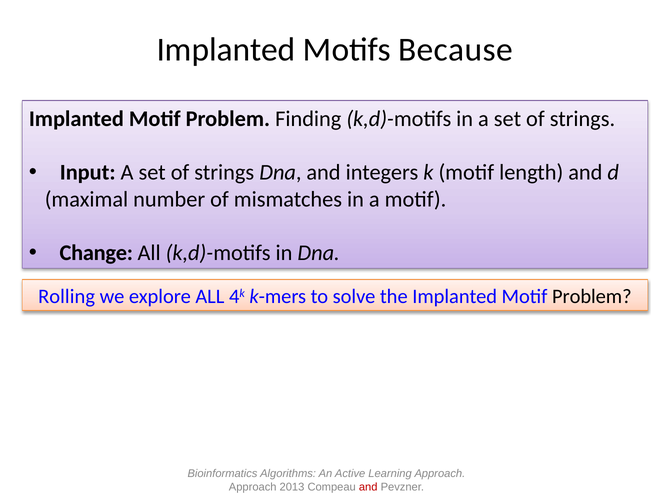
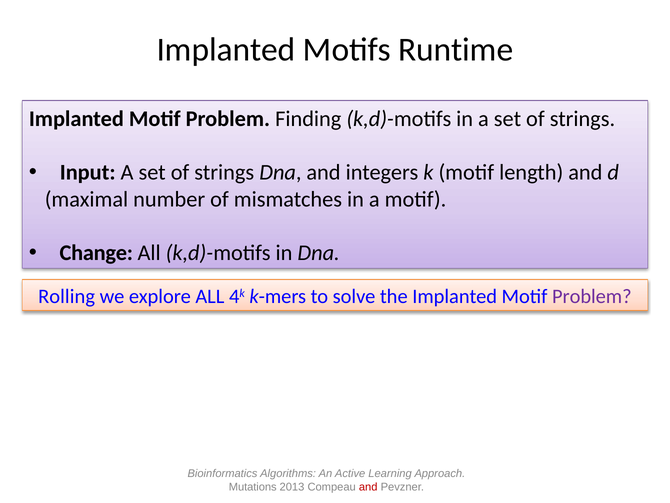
Because: Because -> Runtime
Problem at (592, 296) colour: black -> purple
Approach at (253, 487): Approach -> Mutations
